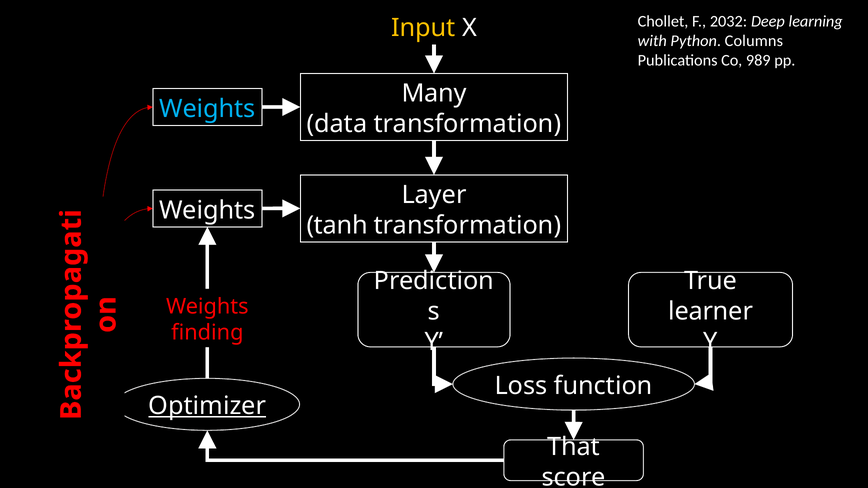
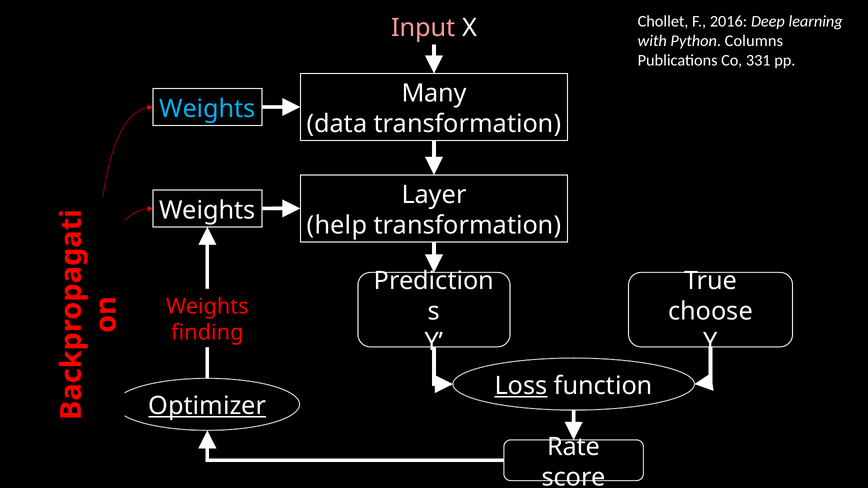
2032: 2032 -> 2016
Input colour: yellow -> pink
989: 989 -> 331
tanh: tanh -> help
learner: learner -> choose
Loss underline: none -> present
That: That -> Rate
